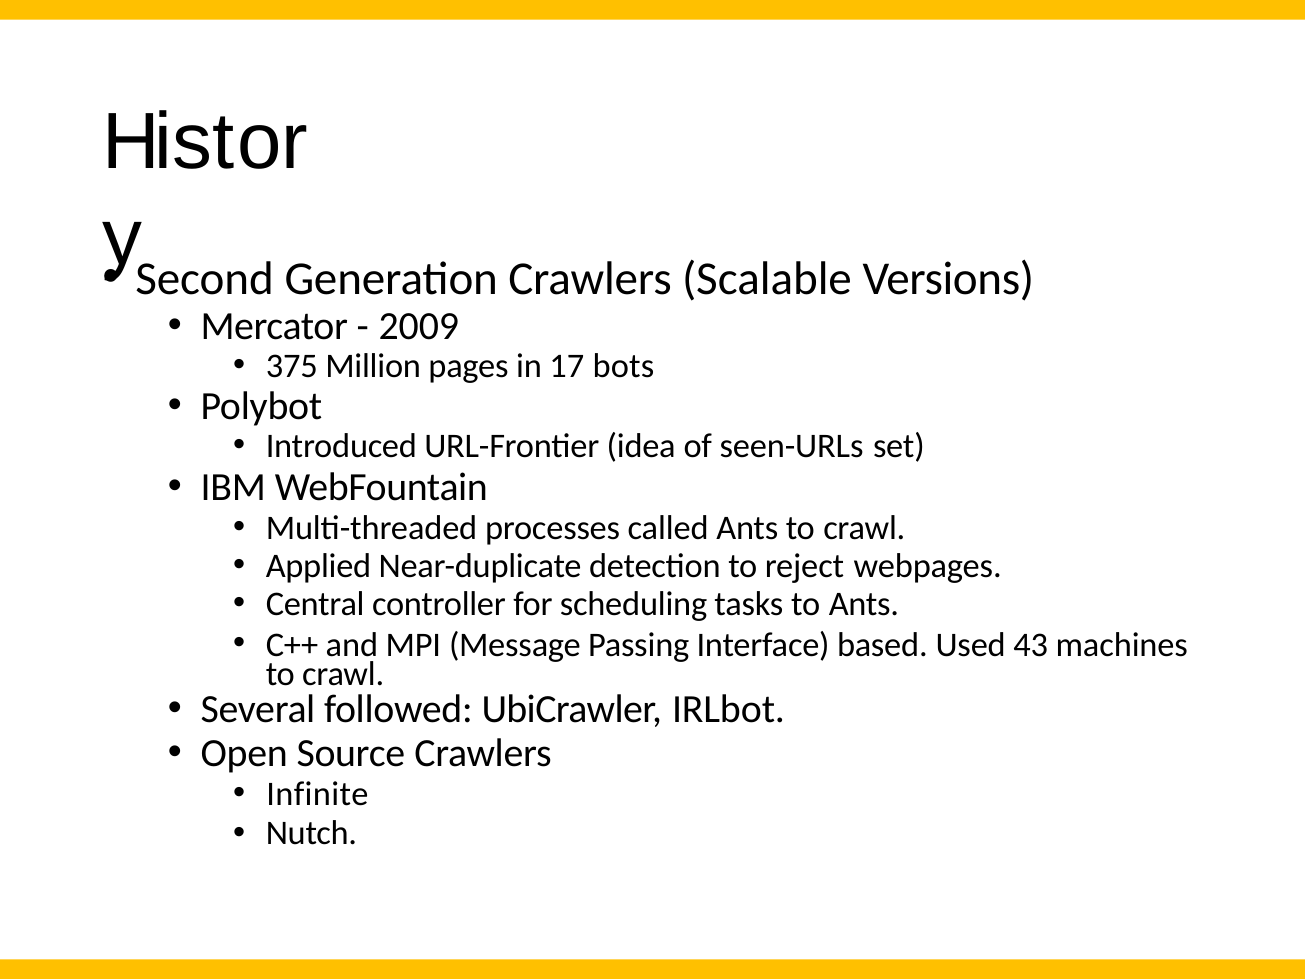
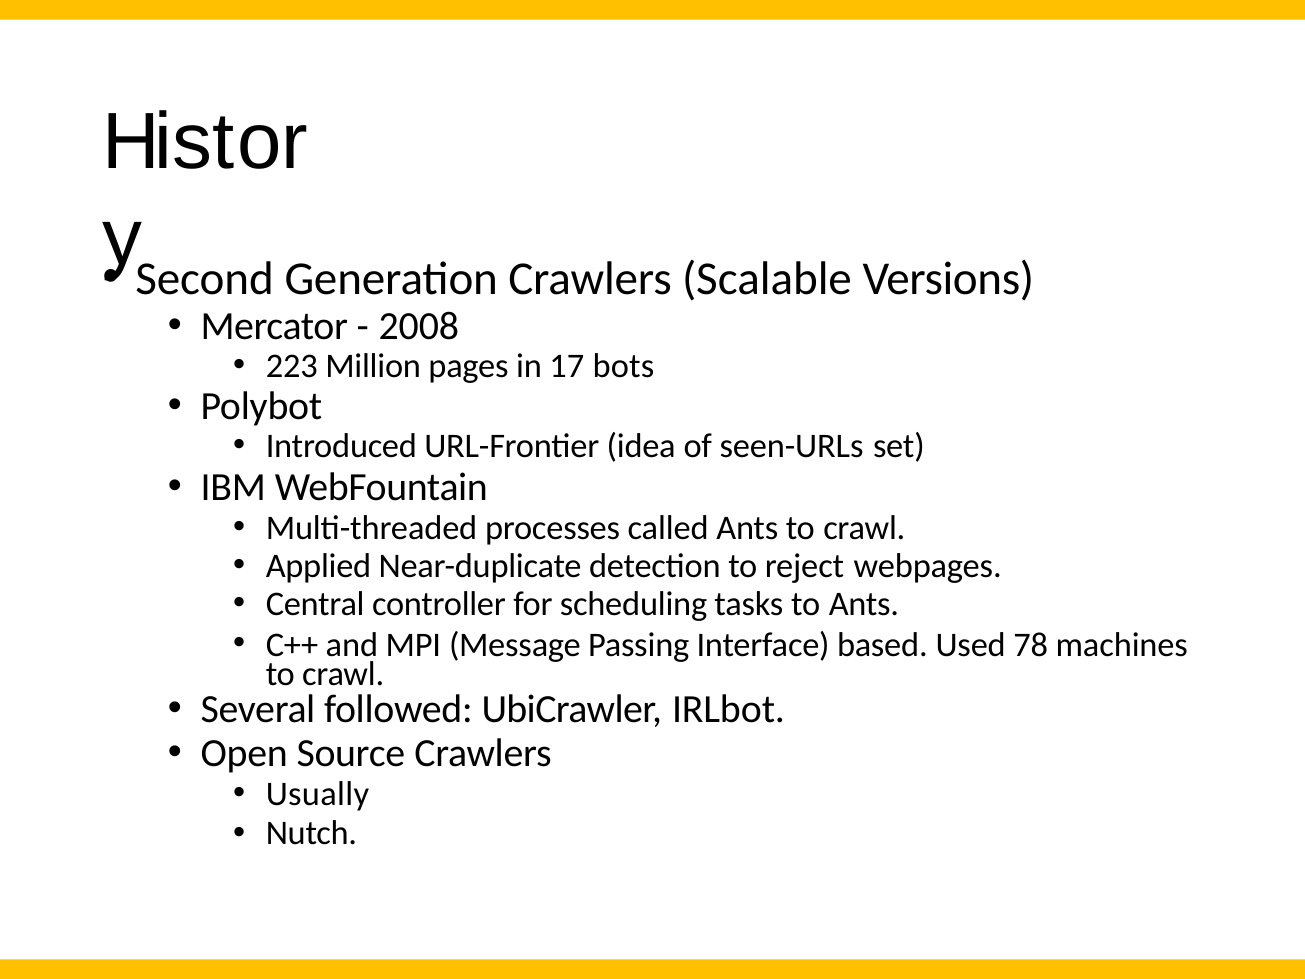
2009: 2009 -> 2008
375: 375 -> 223
43: 43 -> 78
Infinite: Infinite -> Usually
